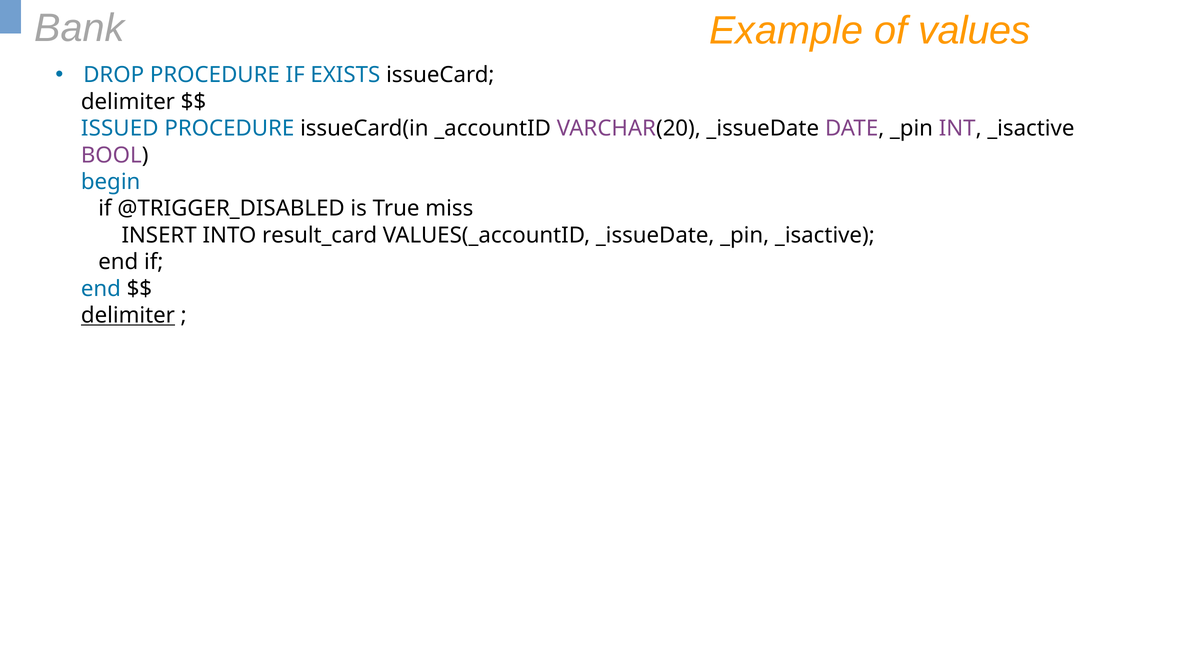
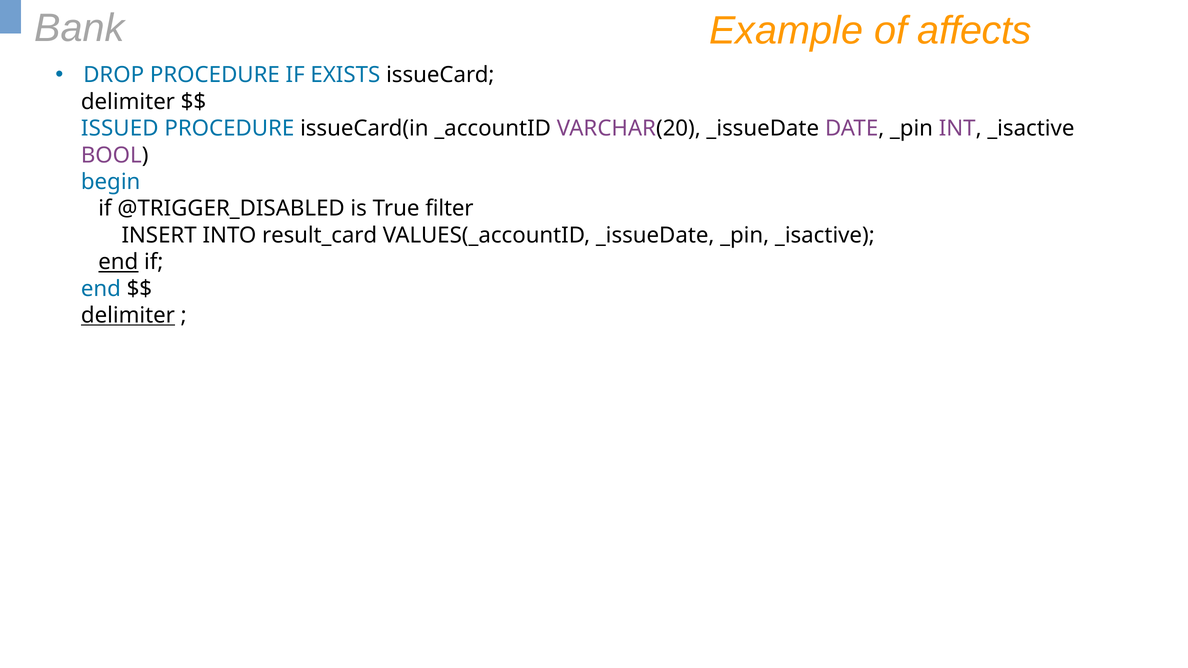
values: values -> affects
miss: miss -> filter
end at (118, 262) underline: none -> present
